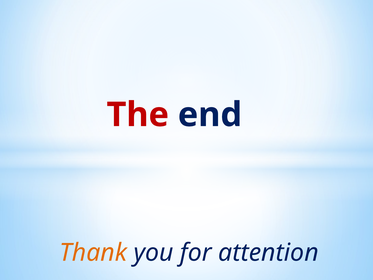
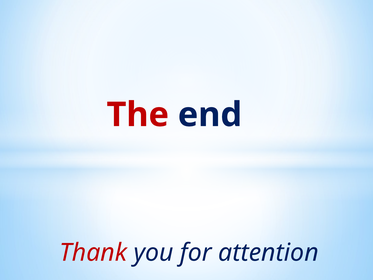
Thank colour: orange -> red
